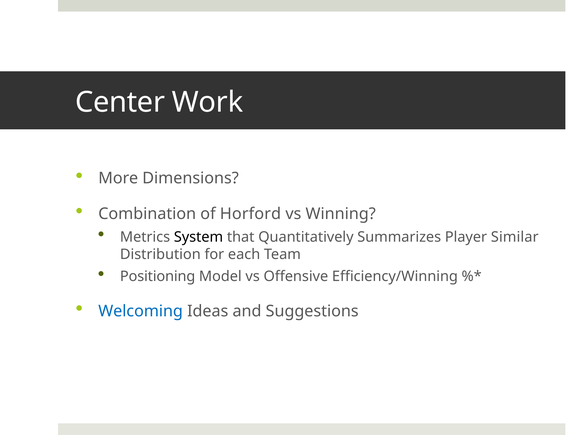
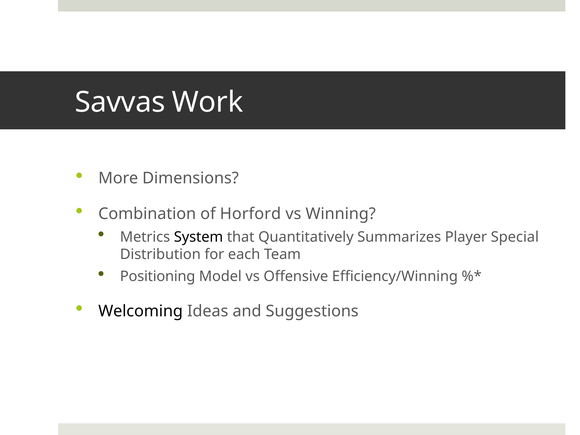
Center: Center -> Savvas
Similar: Similar -> Special
Welcoming colour: blue -> black
